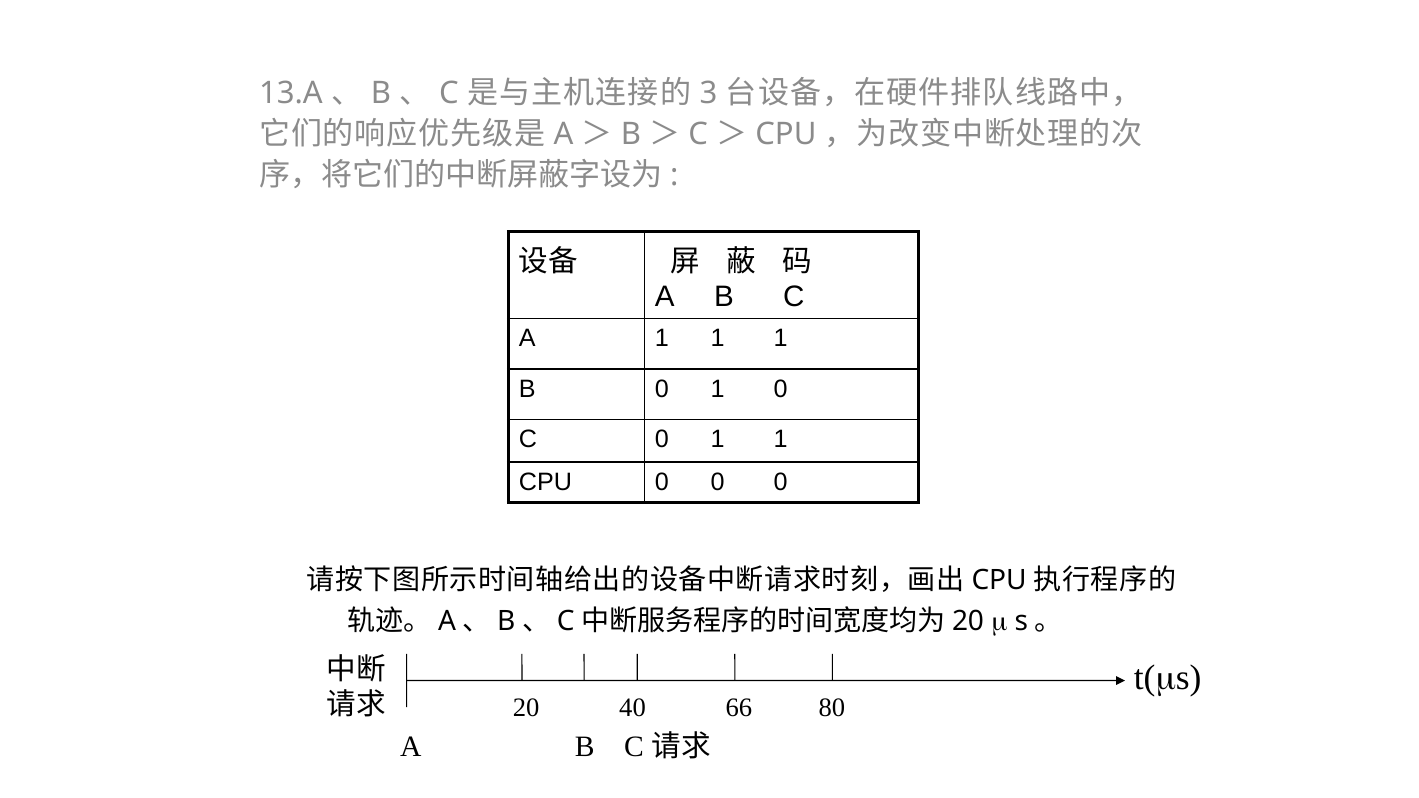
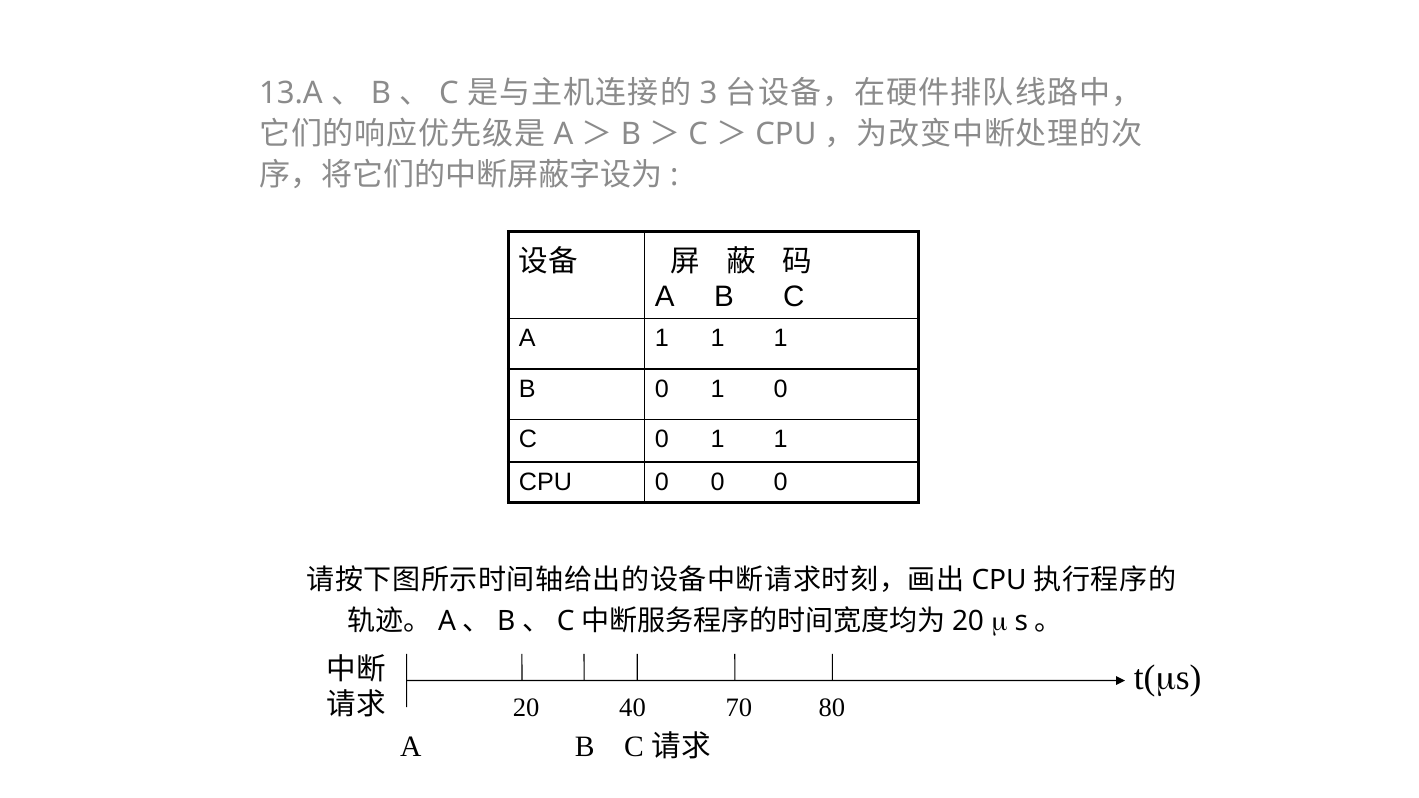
66: 66 -> 70
